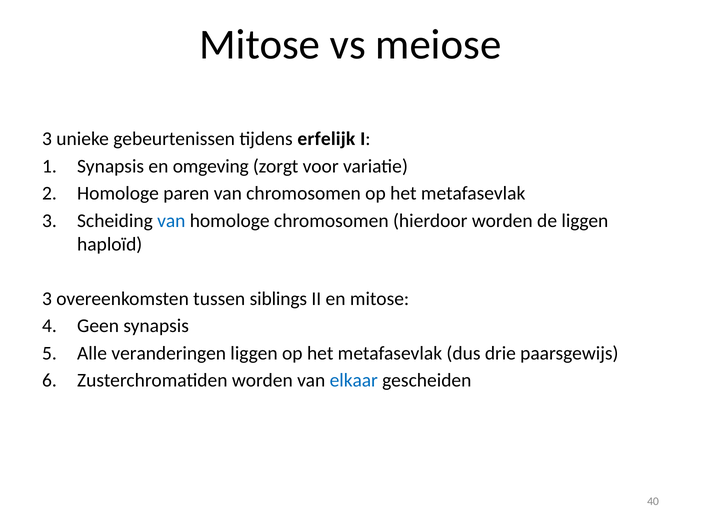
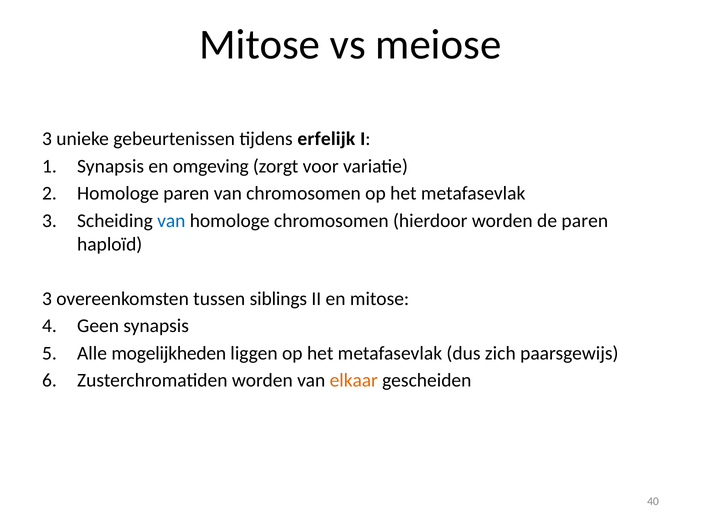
de liggen: liggen -> paren
veranderingen: veranderingen -> mogelijkheden
drie: drie -> zich
elkaar colour: blue -> orange
